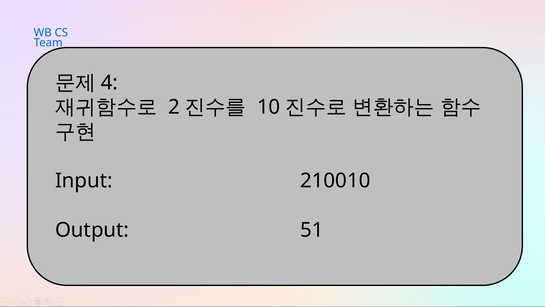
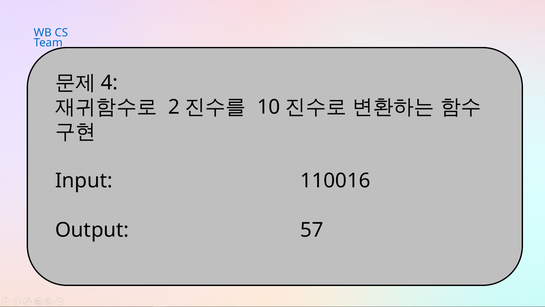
210010: 210010 -> 110016
51: 51 -> 57
